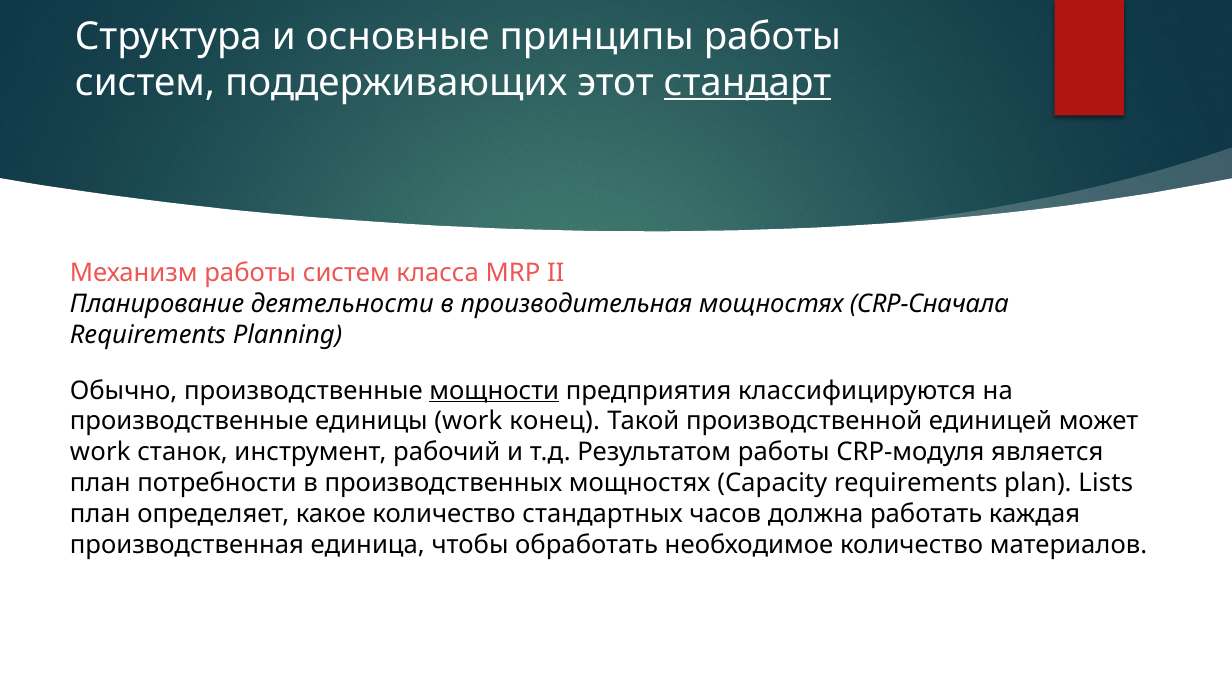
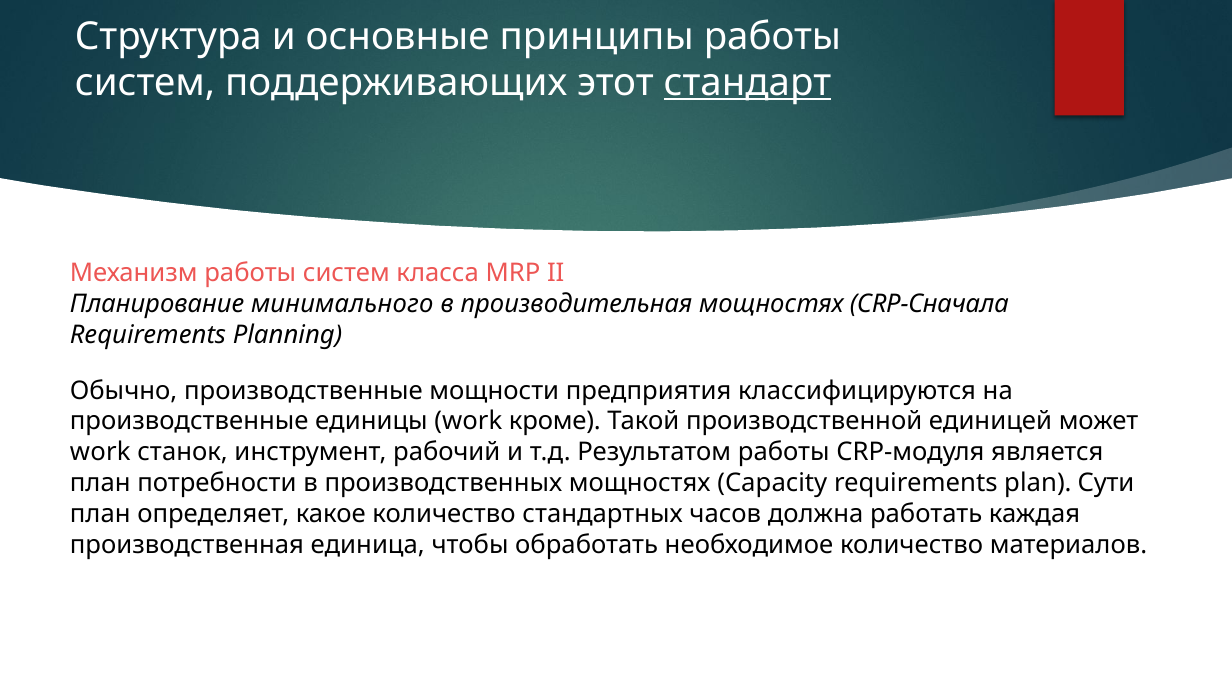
деятельности: деятельности -> минимального
мощности underline: present -> none
конец: конец -> кроме
Lists: Lists -> Сути
